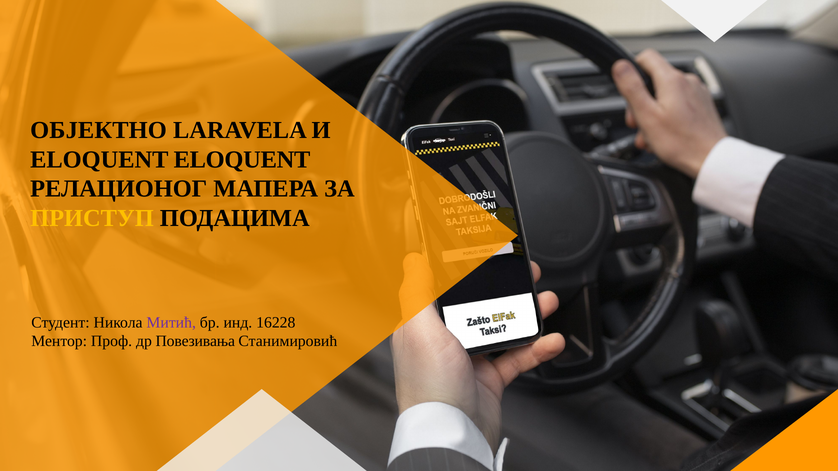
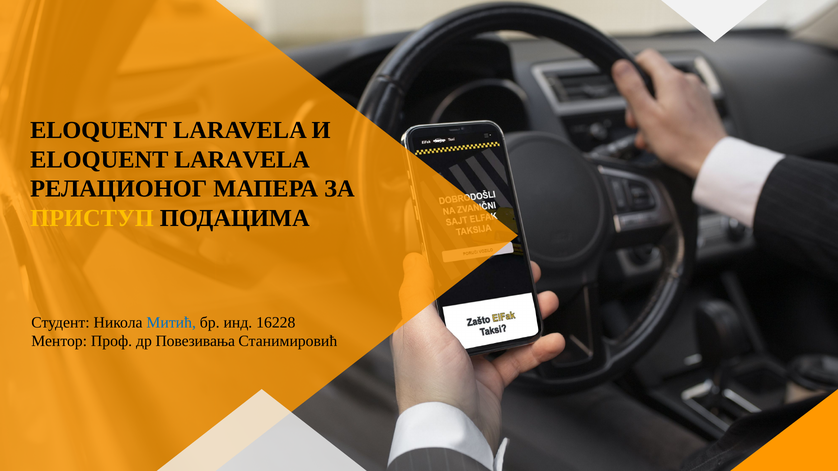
ОБЈЕКТНО at (98, 130): ОБЈЕКТНО -> ELOQUENT
ELOQUENT at (242, 160): ELOQUENT -> LARAVELA
Митић colour: purple -> blue
